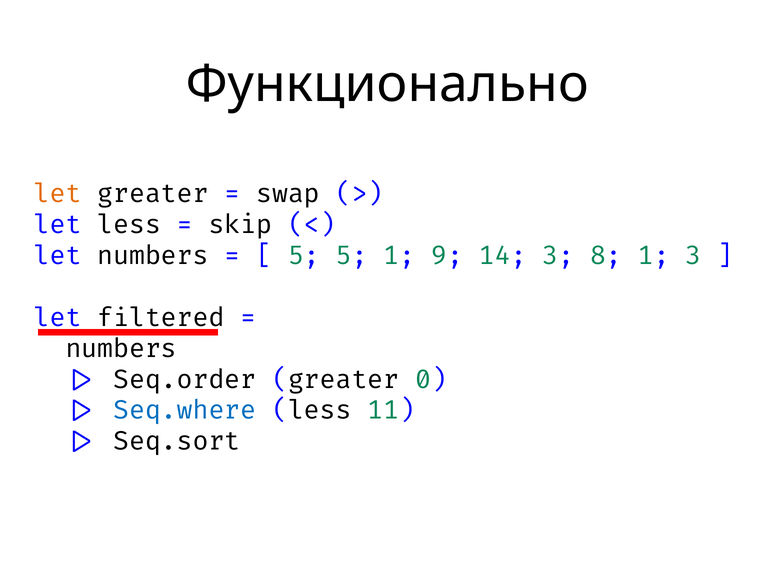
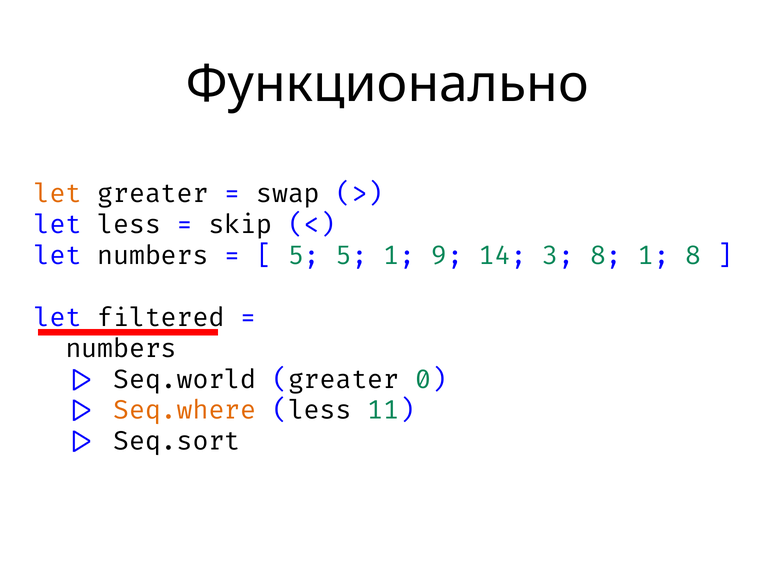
1 3: 3 -> 8
Seq.order: Seq.order -> Seq.world
Seq.where colour: blue -> orange
